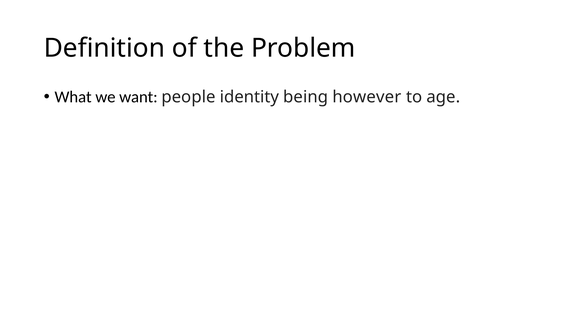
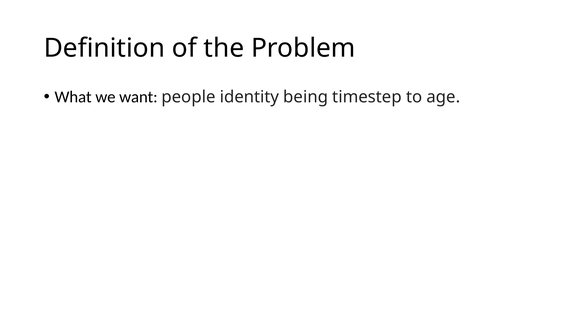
however: however -> timestep
